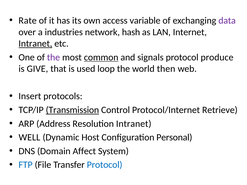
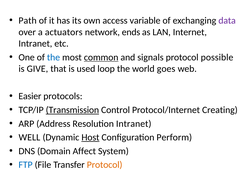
Rate: Rate -> Path
industries: industries -> actuators
hash: hash -> ends
Intranet at (35, 44) underline: present -> none
the at (53, 57) colour: purple -> blue
produce: produce -> possible
then: then -> goes
Insert: Insert -> Easier
Retrieve: Retrieve -> Creating
Host underline: none -> present
Personal: Personal -> Perform
Protocol at (105, 165) colour: blue -> orange
